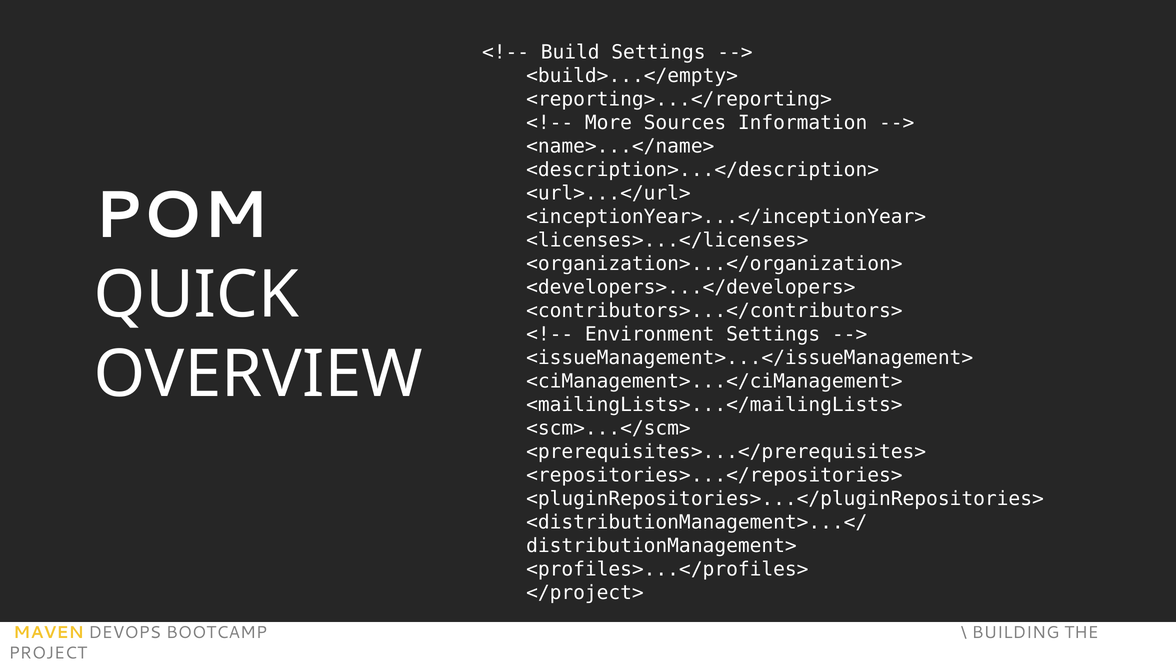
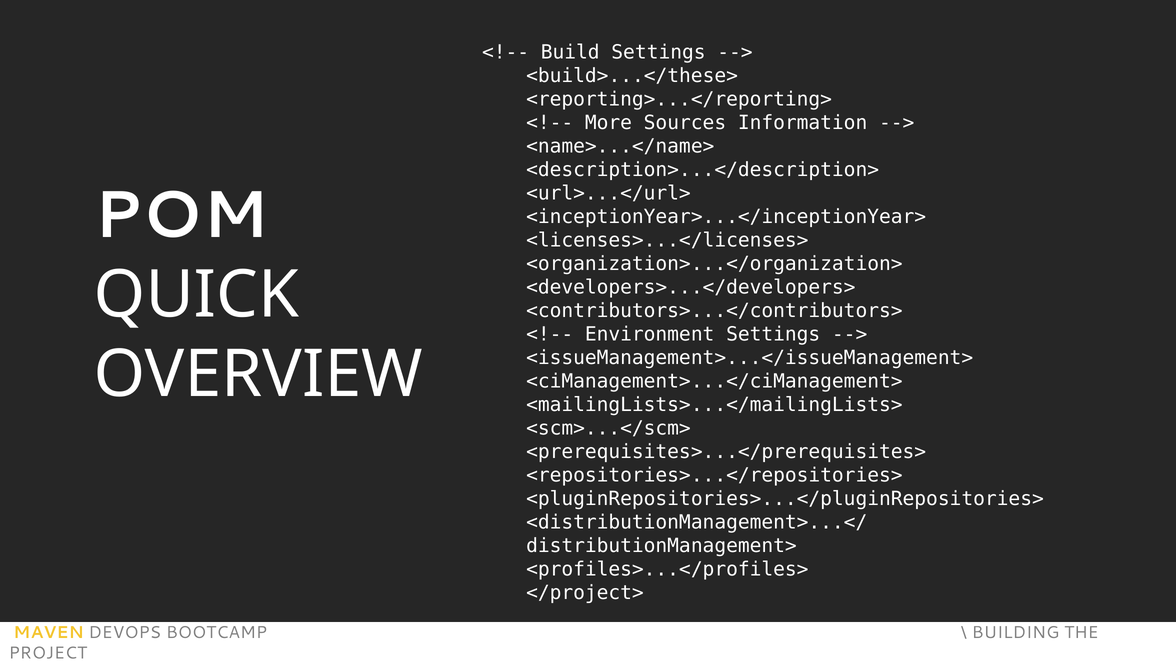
<build>...</empty>: <build>...</empty> -> <build>...</these>
